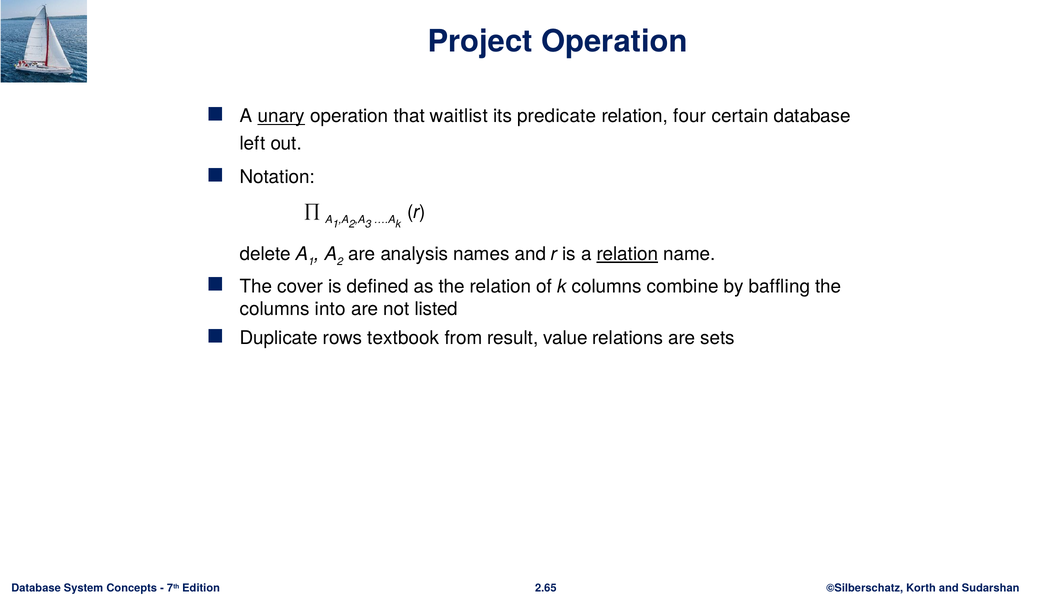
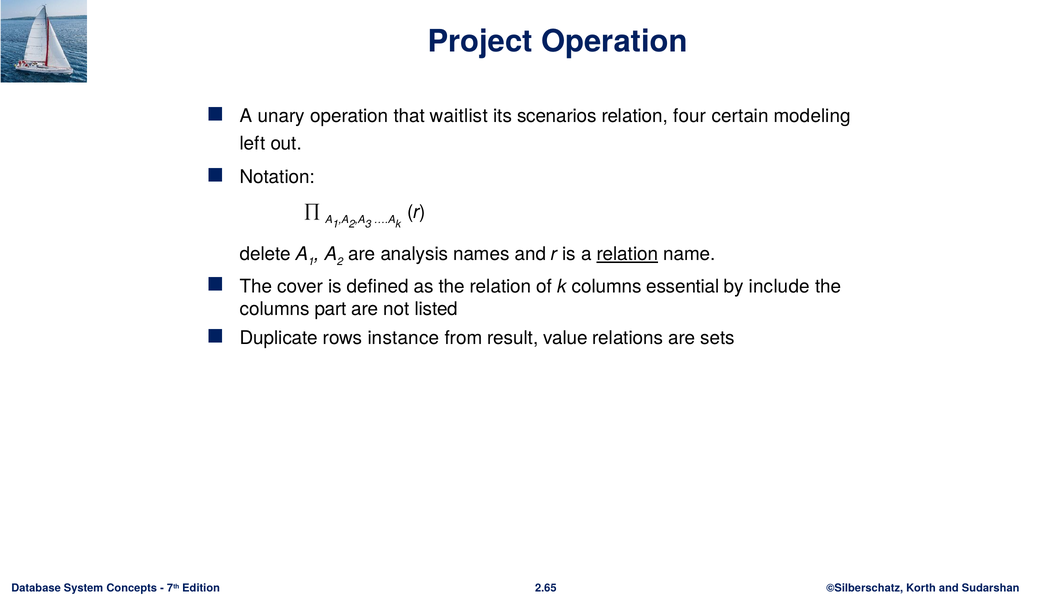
unary underline: present -> none
predicate: predicate -> scenarios
certain database: database -> modeling
combine: combine -> essential
baffling: baffling -> include
into: into -> part
textbook: textbook -> instance
